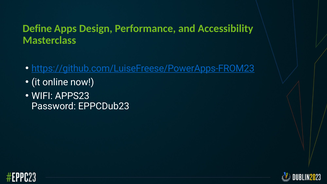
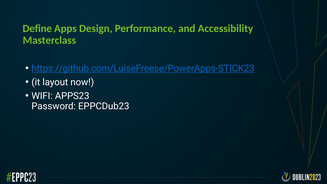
https://github.com/LuiseFreese/PowerApps-FROM23: https://github.com/LuiseFreese/PowerApps-FROM23 -> https://github.com/LuiseFreese/PowerApps-STICK23
online: online -> layout
